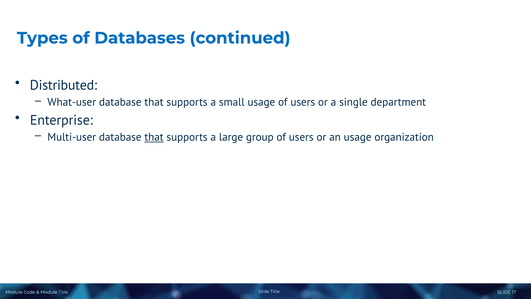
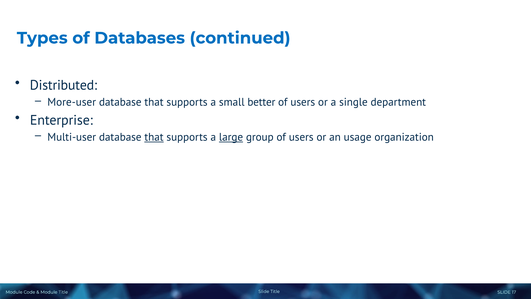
What-user: What-user -> More-user
small usage: usage -> better
large underline: none -> present
